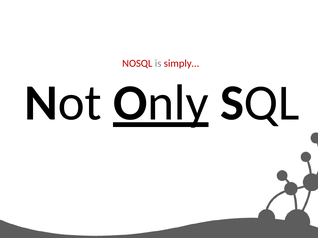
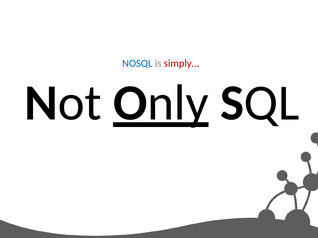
NOSQL colour: red -> blue
